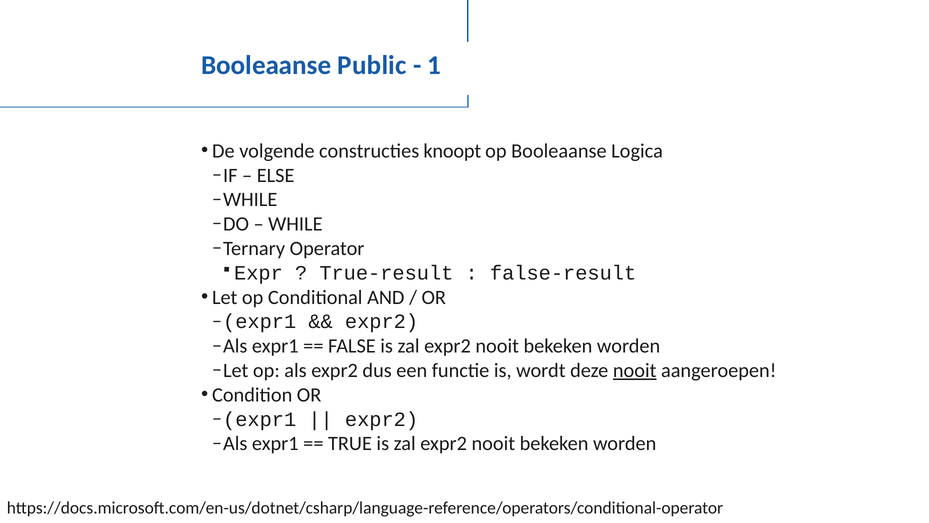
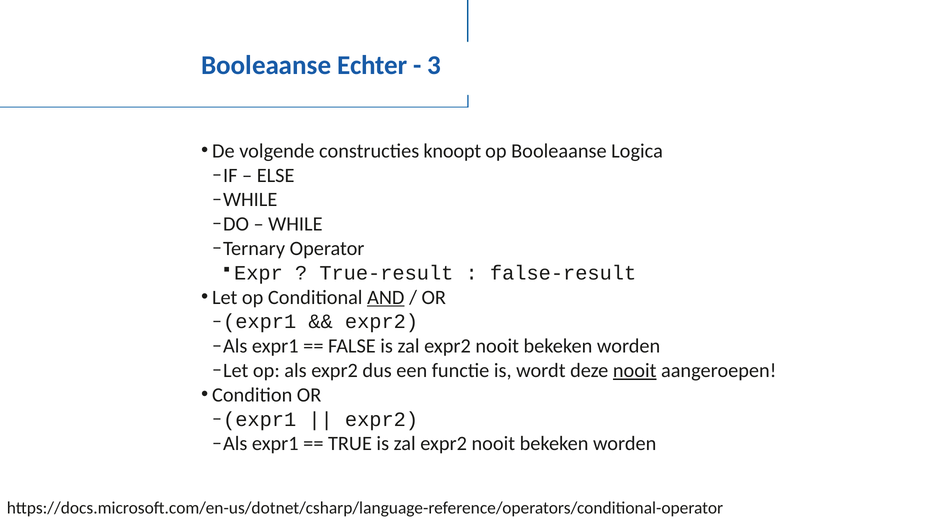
Public: Public -> Echter
1: 1 -> 3
AND underline: none -> present
